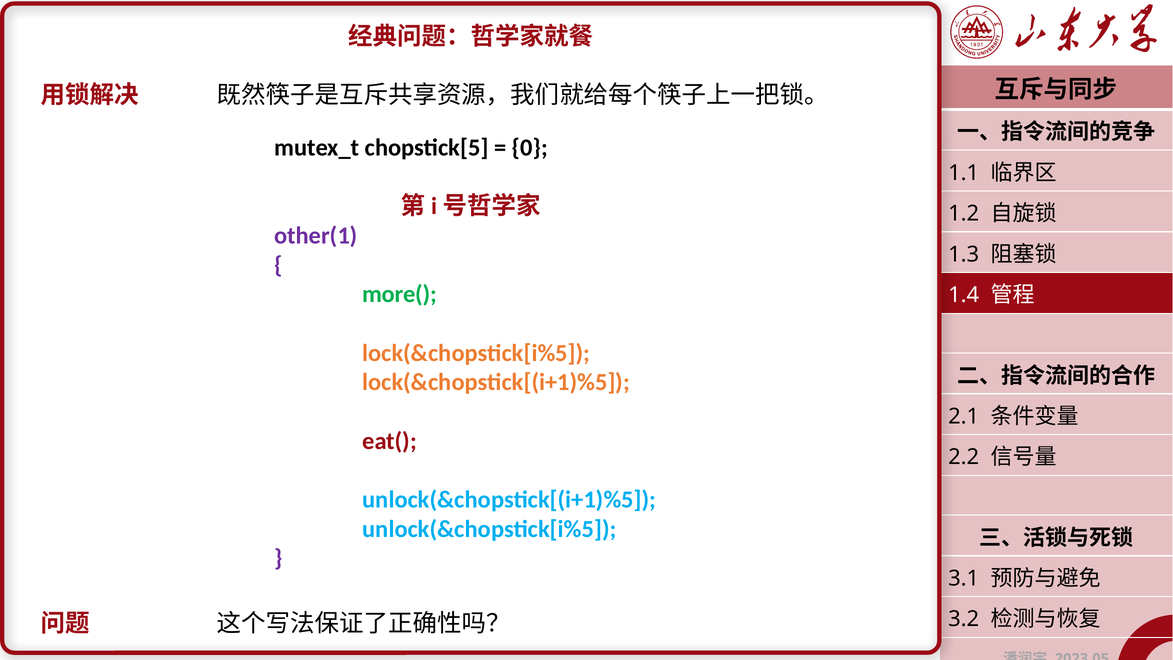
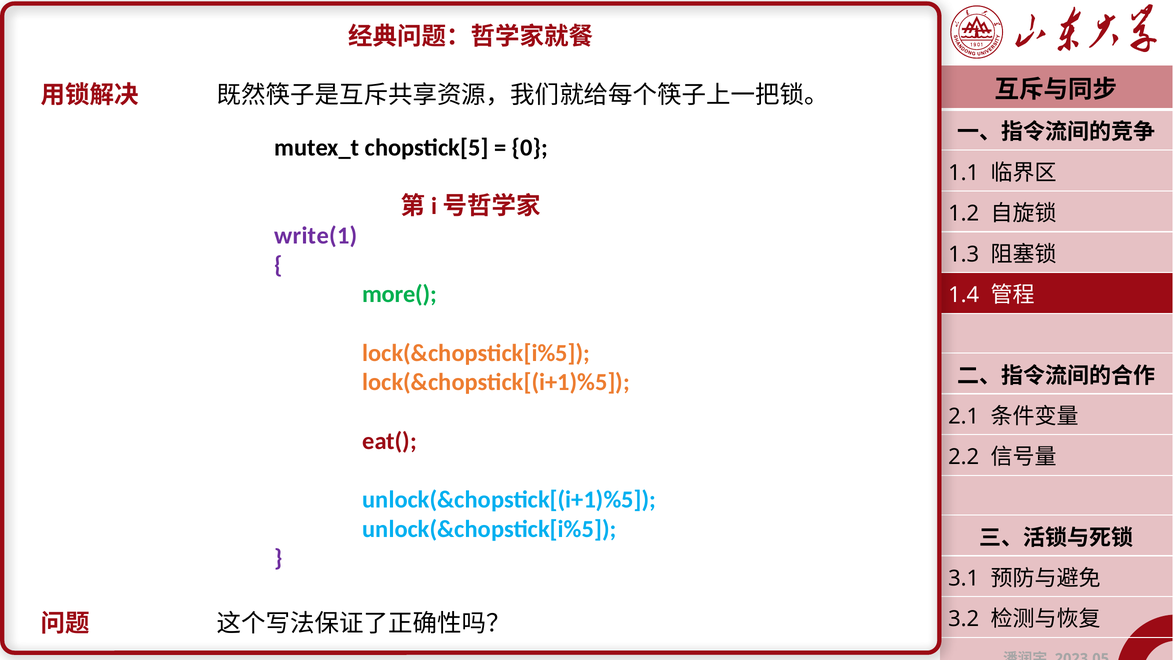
other(1: other(1 -> write(1
